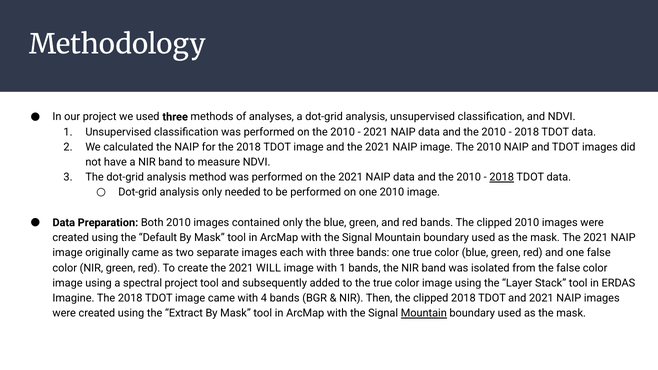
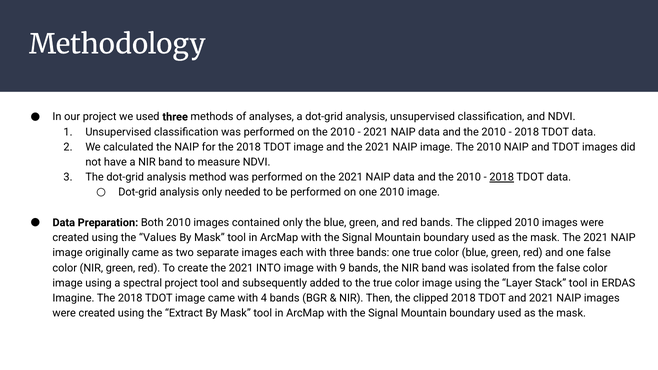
Default: Default -> Values
WILL: WILL -> INTO
with 1: 1 -> 9
Mountain at (424, 313) underline: present -> none
